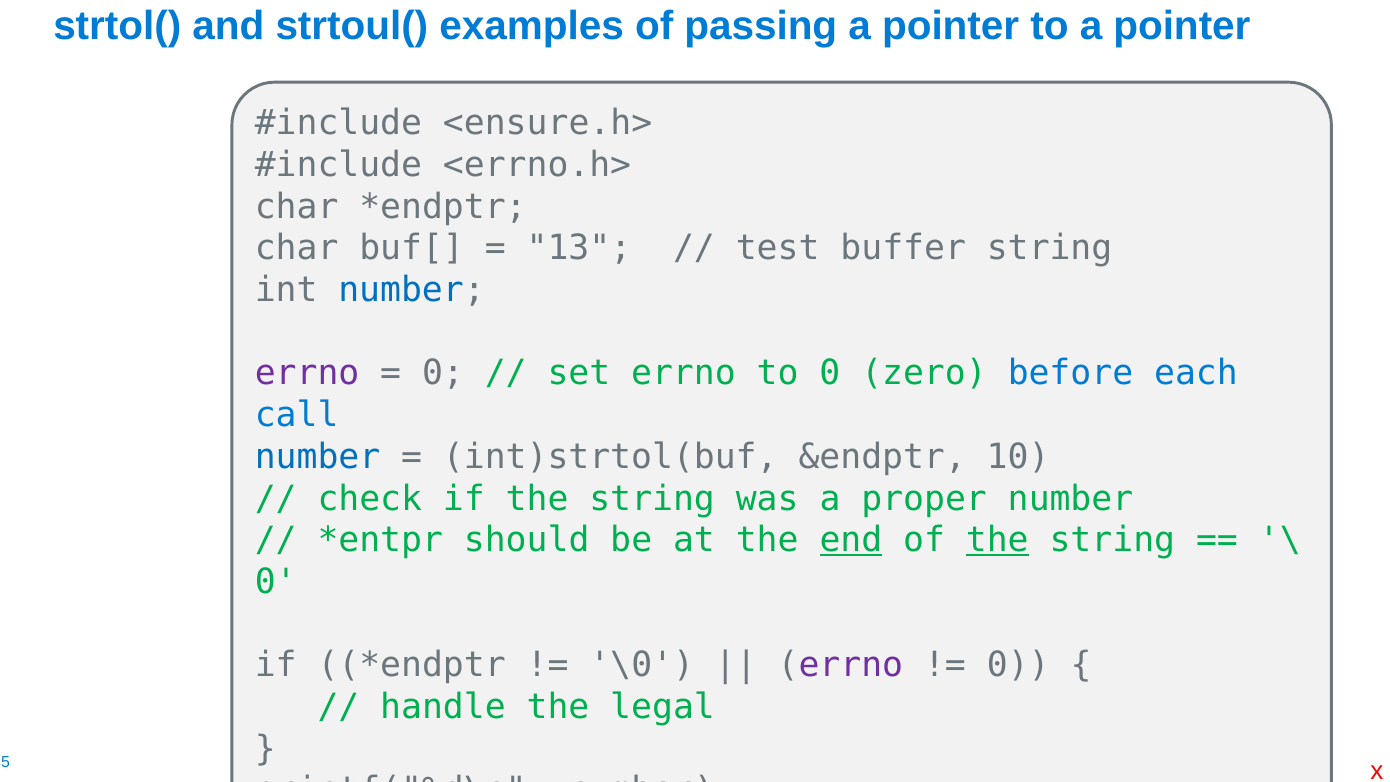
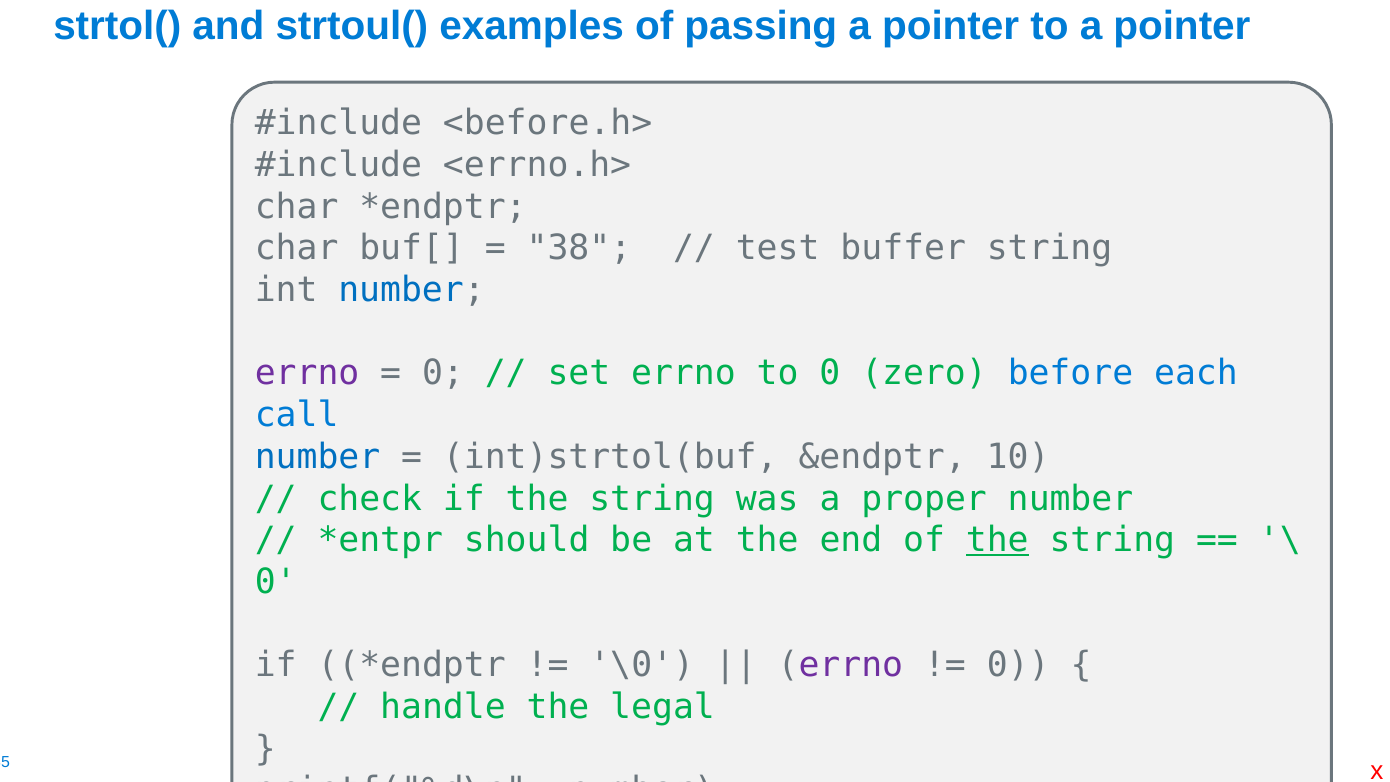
<ensure.h>: <ensure.h> -> <before.h>
13: 13 -> 38
end underline: present -> none
